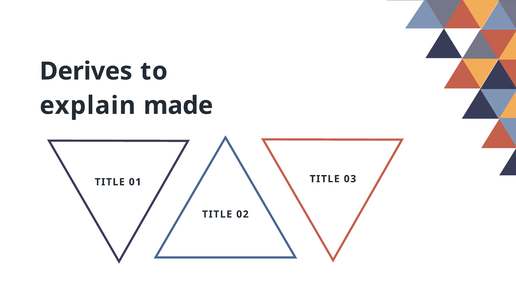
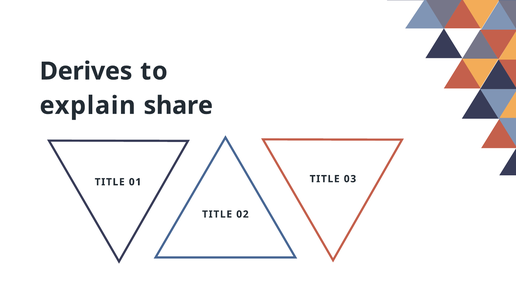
made: made -> share
